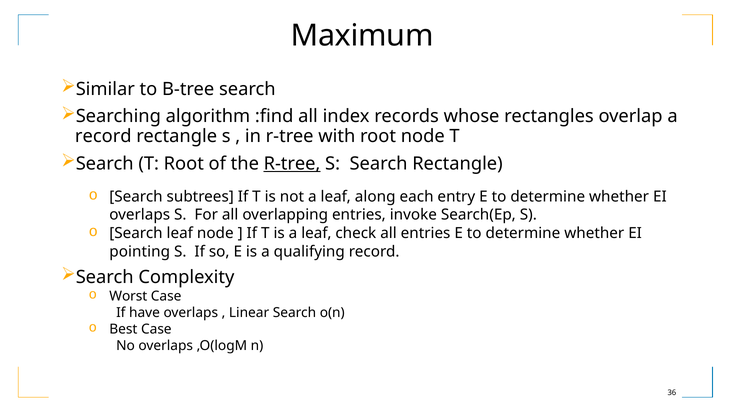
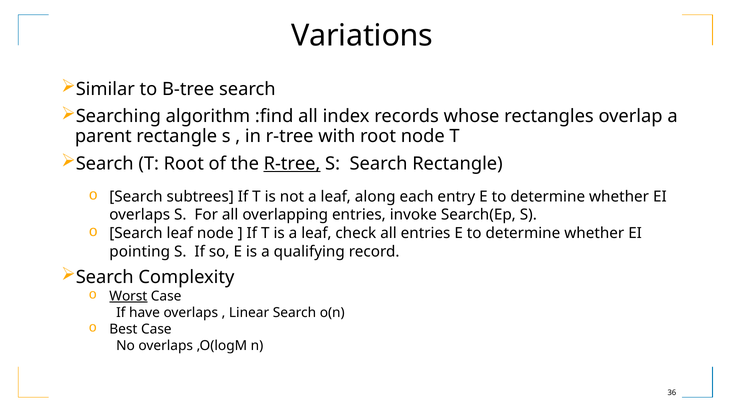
Maximum: Maximum -> Variations
record at (103, 136): record -> parent
Worst underline: none -> present
